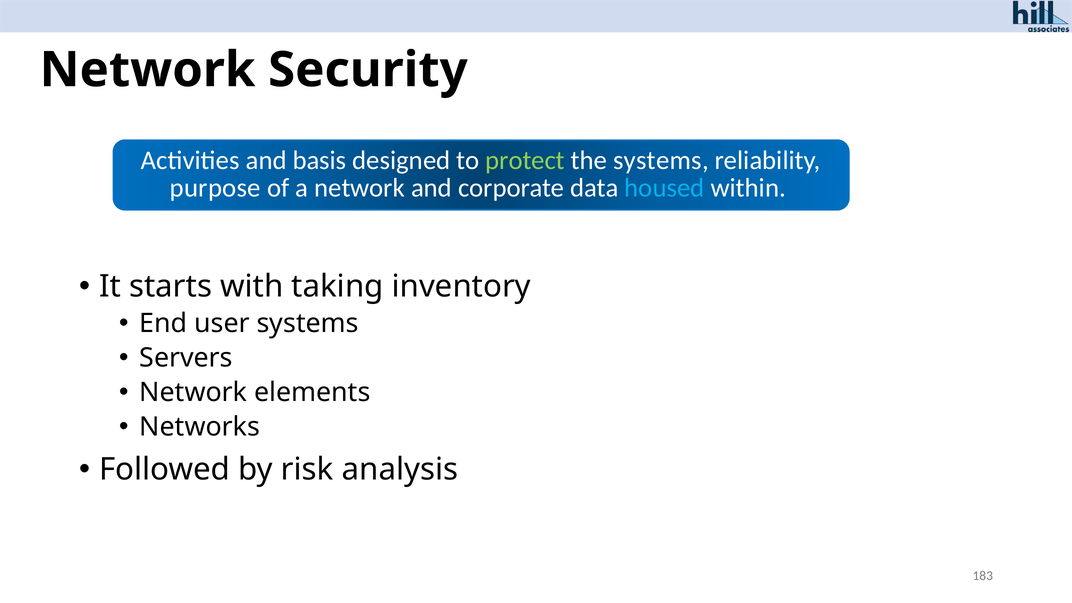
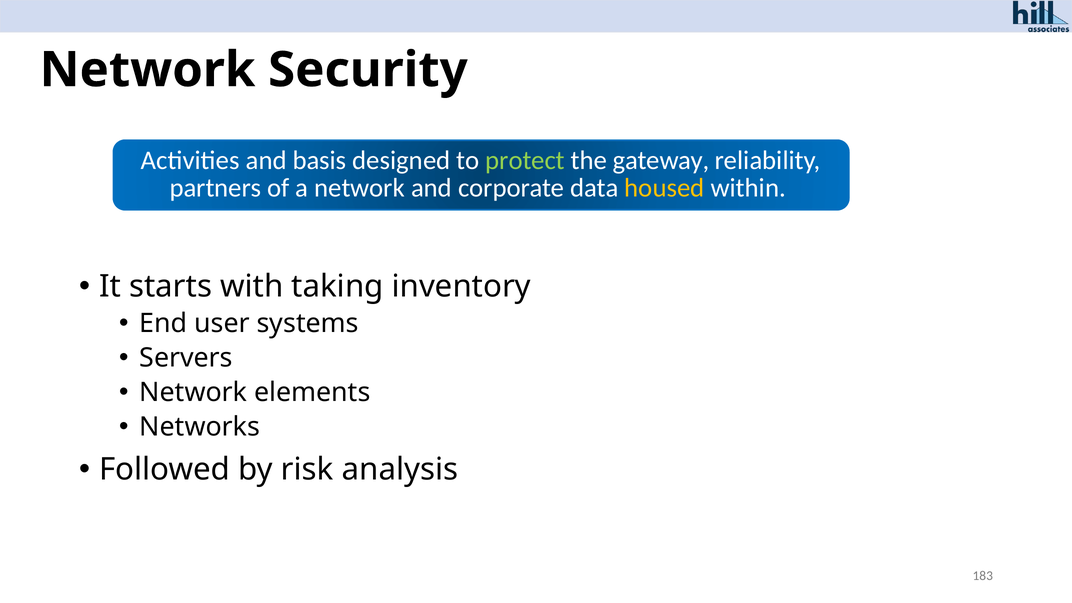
the systems: systems -> gateway
purpose: purpose -> partners
housed colour: light blue -> yellow
